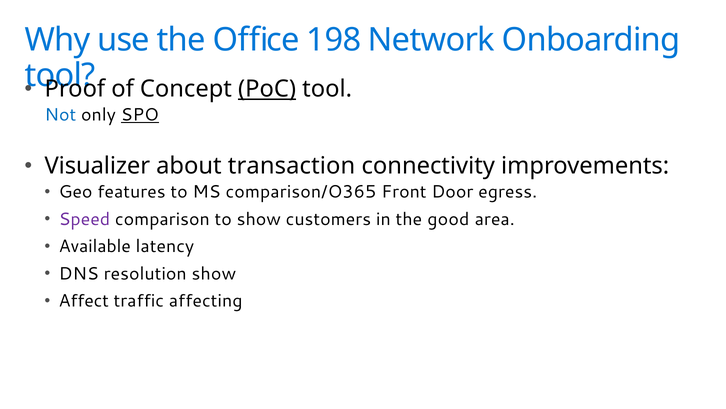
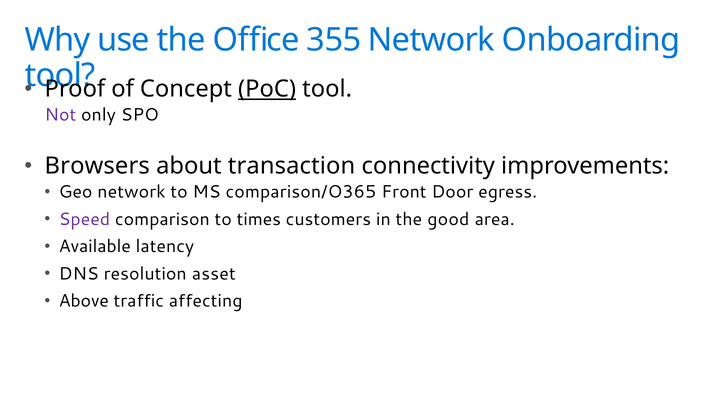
198: 198 -> 355
Not colour: blue -> purple
SPO underline: present -> none
Visualizer: Visualizer -> Browsers
Geo features: features -> network
to show: show -> times
resolution show: show -> asset
Affect: Affect -> Above
